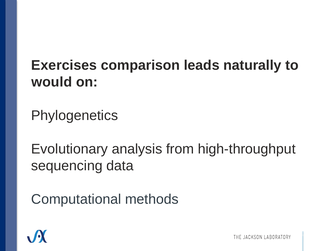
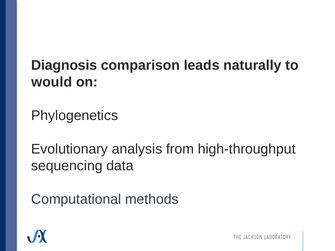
Exercises: Exercises -> Diagnosis
